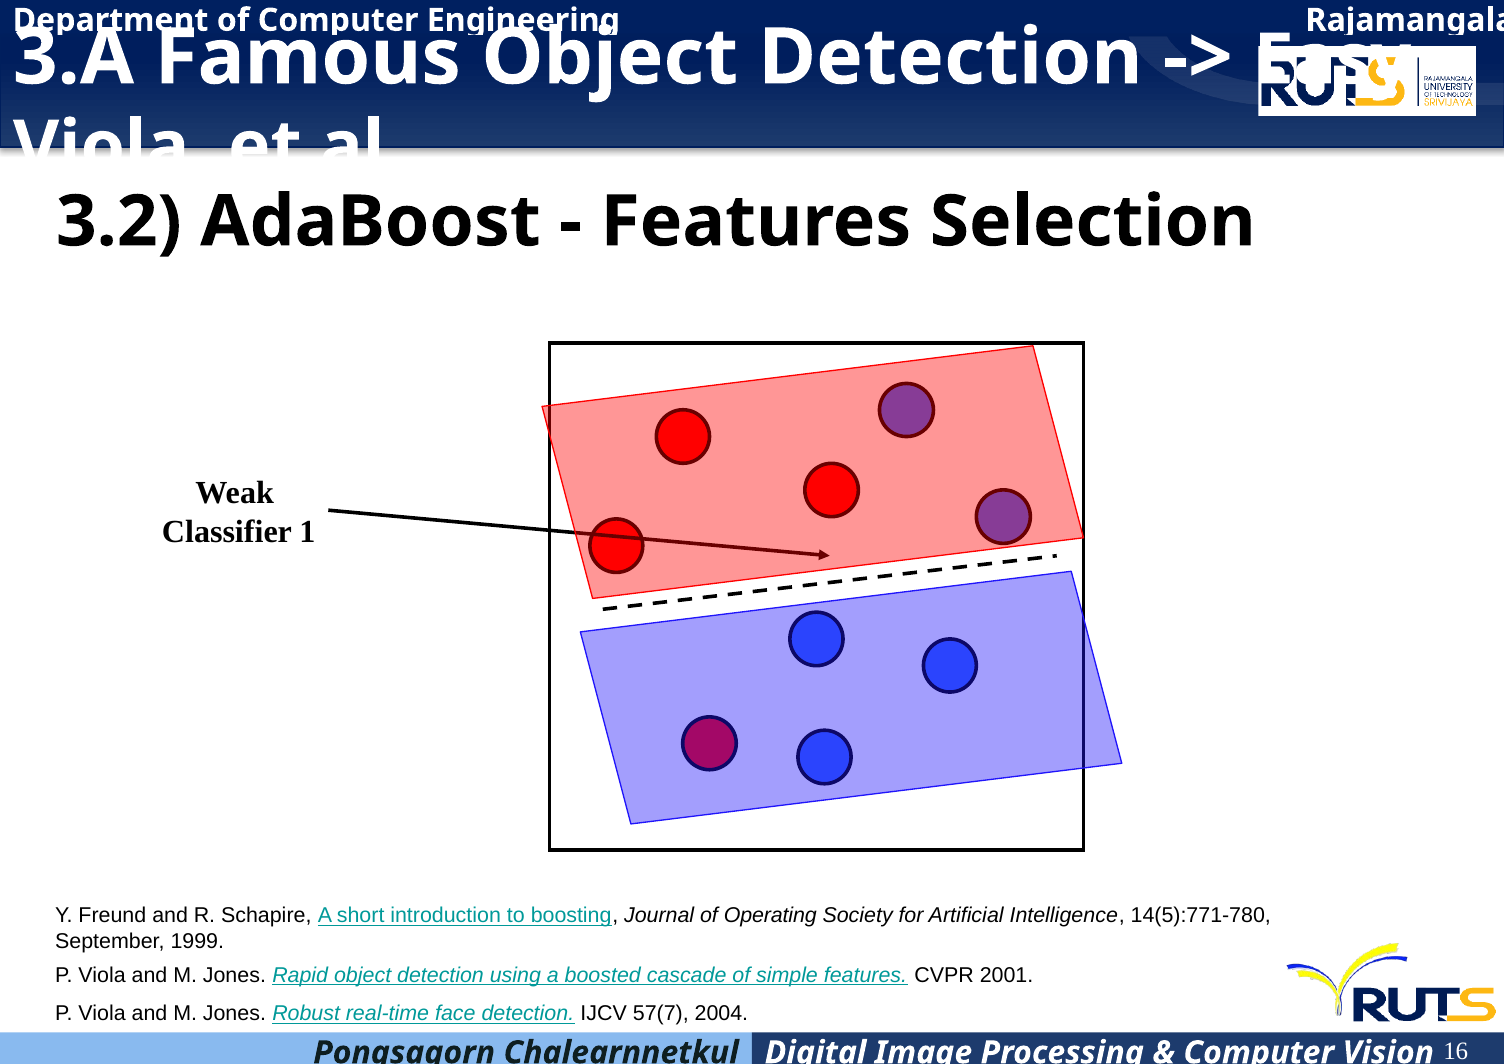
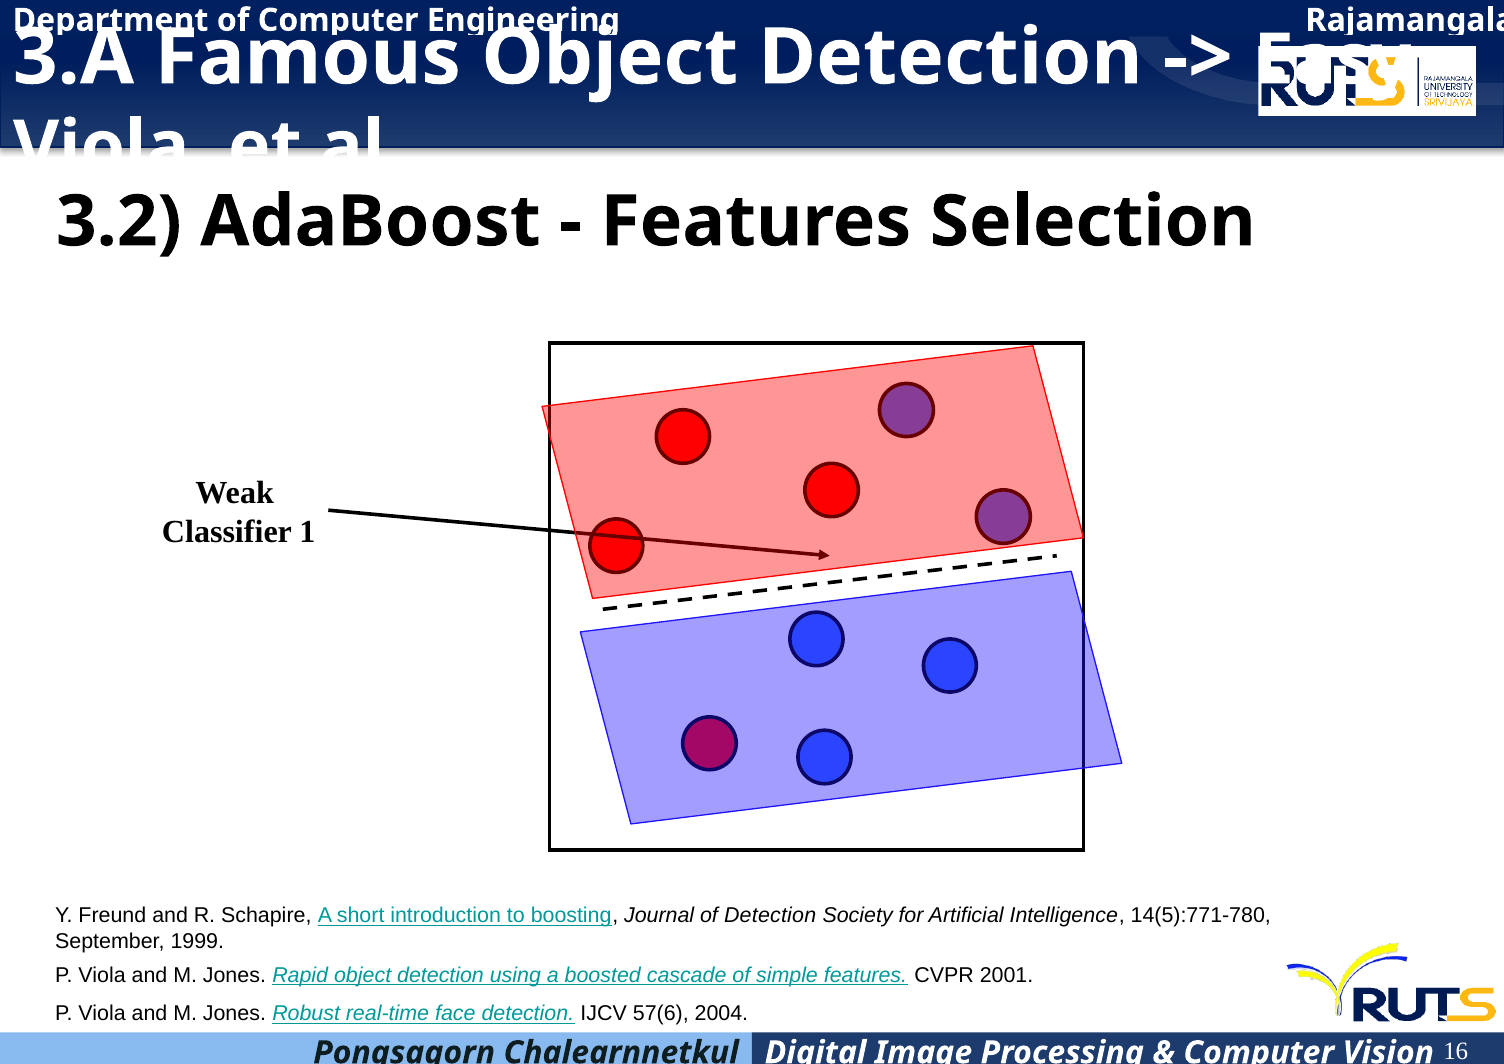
of Operating: Operating -> Detection
57(7: 57(7 -> 57(6
